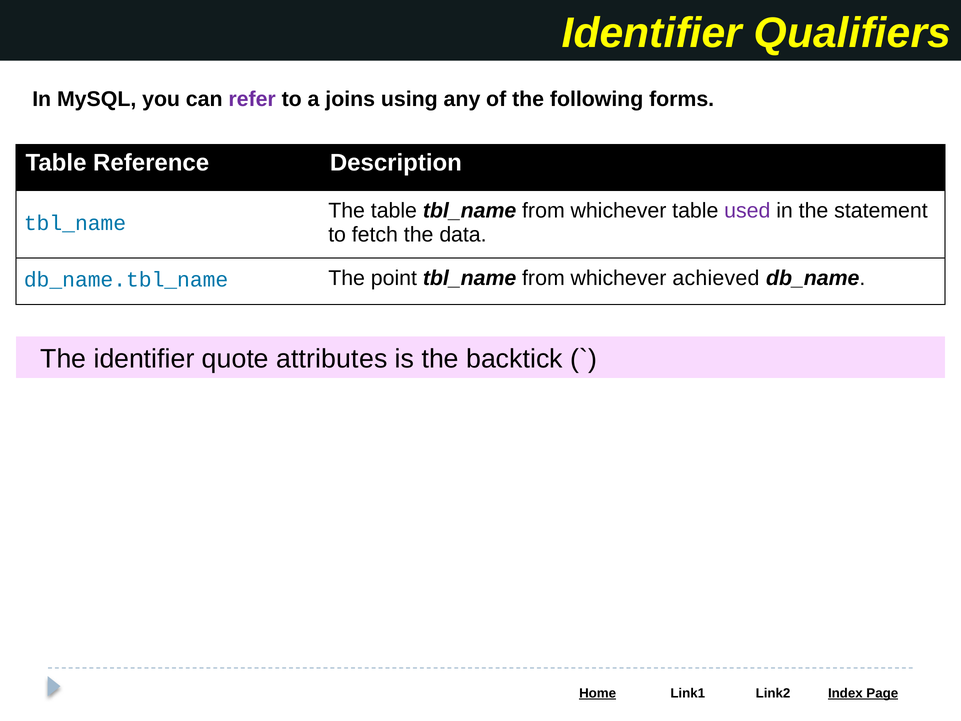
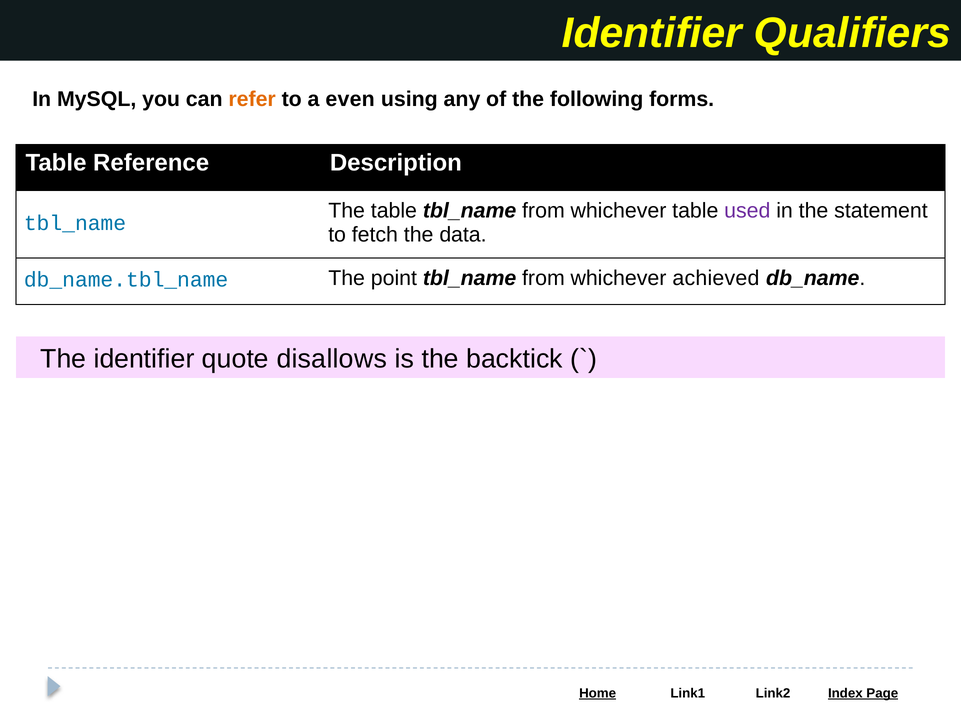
refer colour: purple -> orange
joins: joins -> even
attributes: attributes -> disallows
